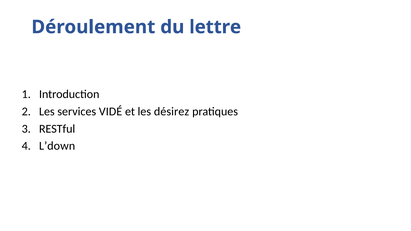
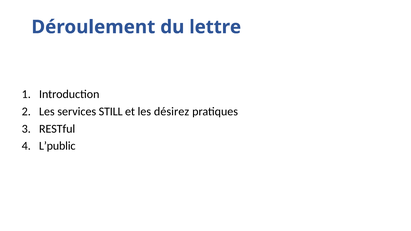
VIDÉ: VIDÉ -> STILL
L’down: L’down -> L’public
